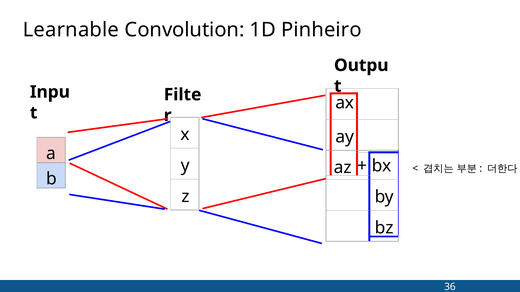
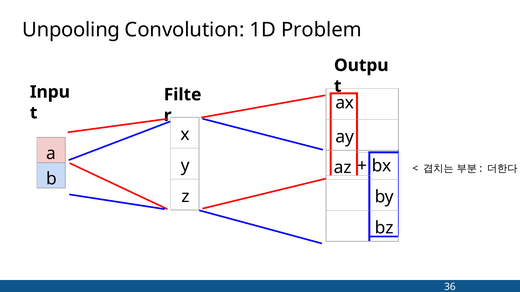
Learnable: Learnable -> Unpooling
Pinheiro: Pinheiro -> Problem
